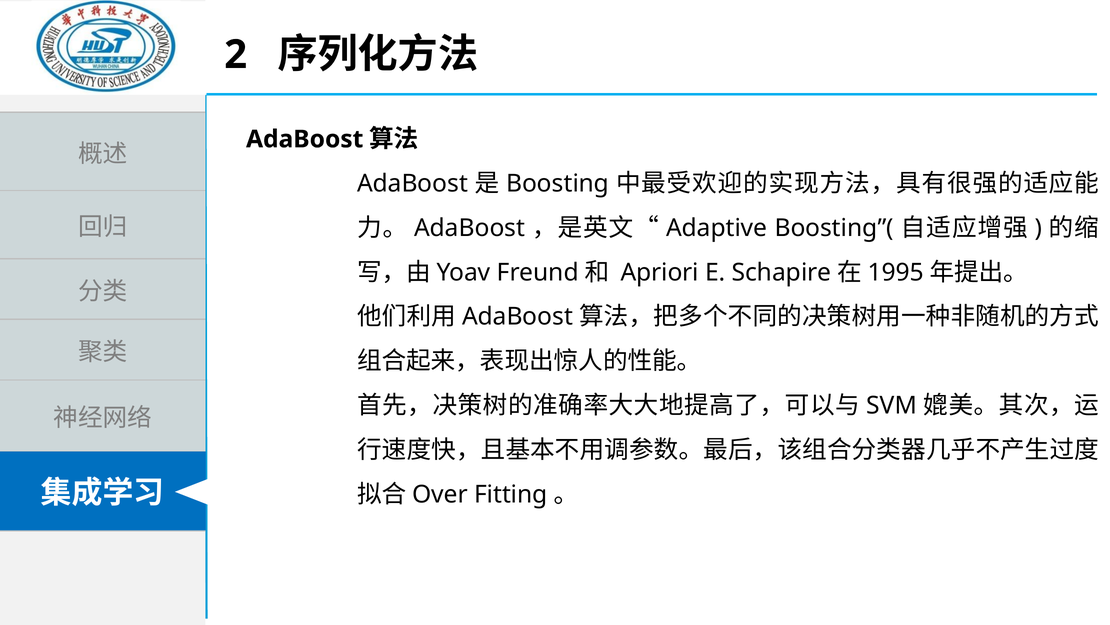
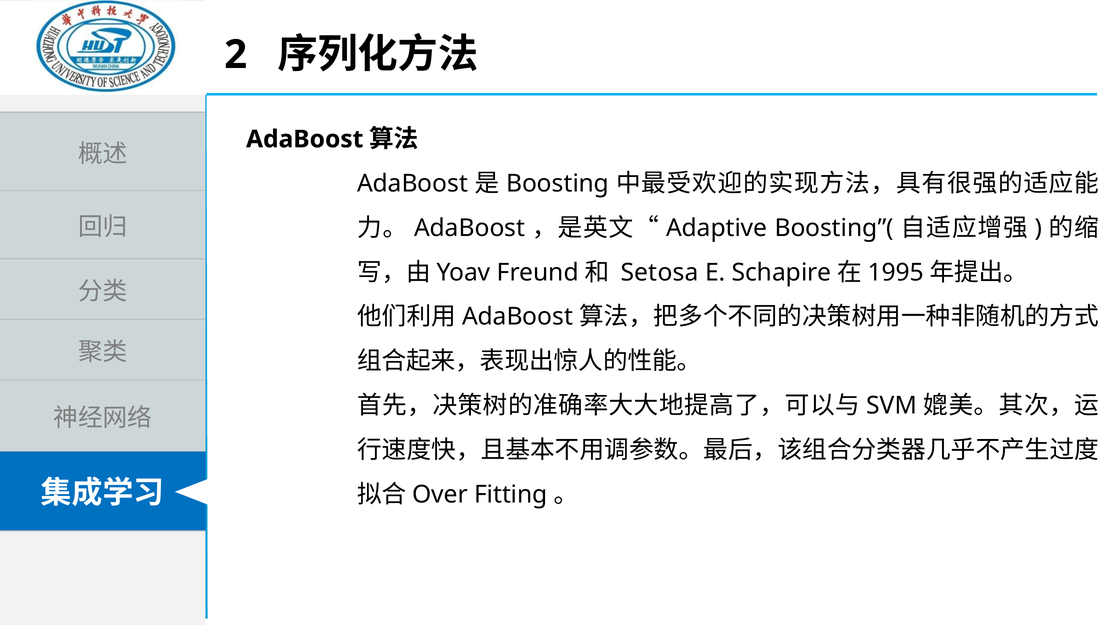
Apriori: Apriori -> Setosa
